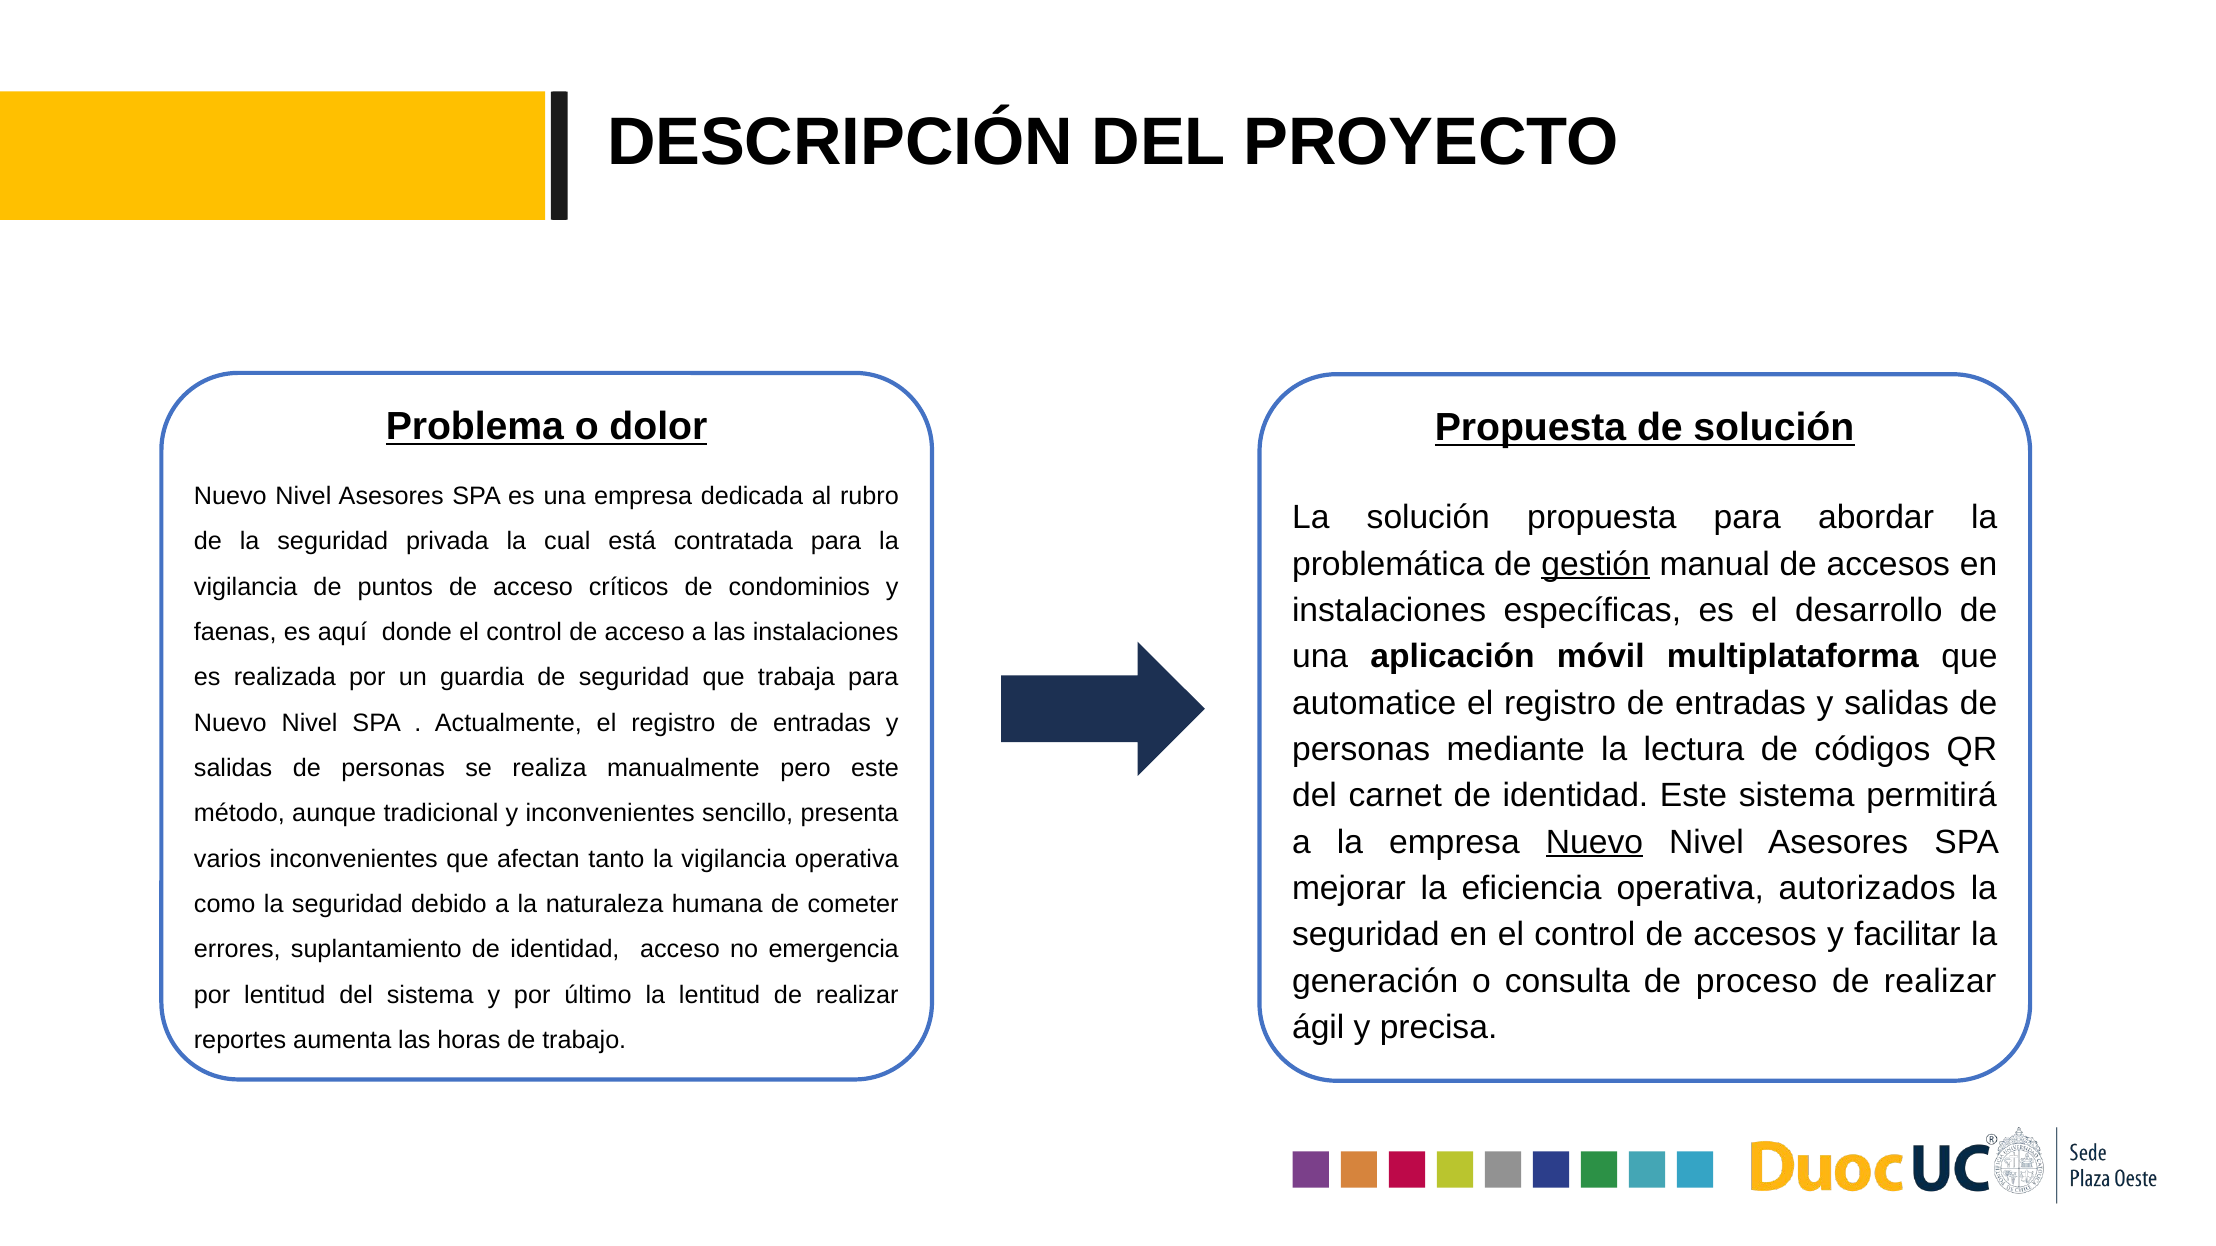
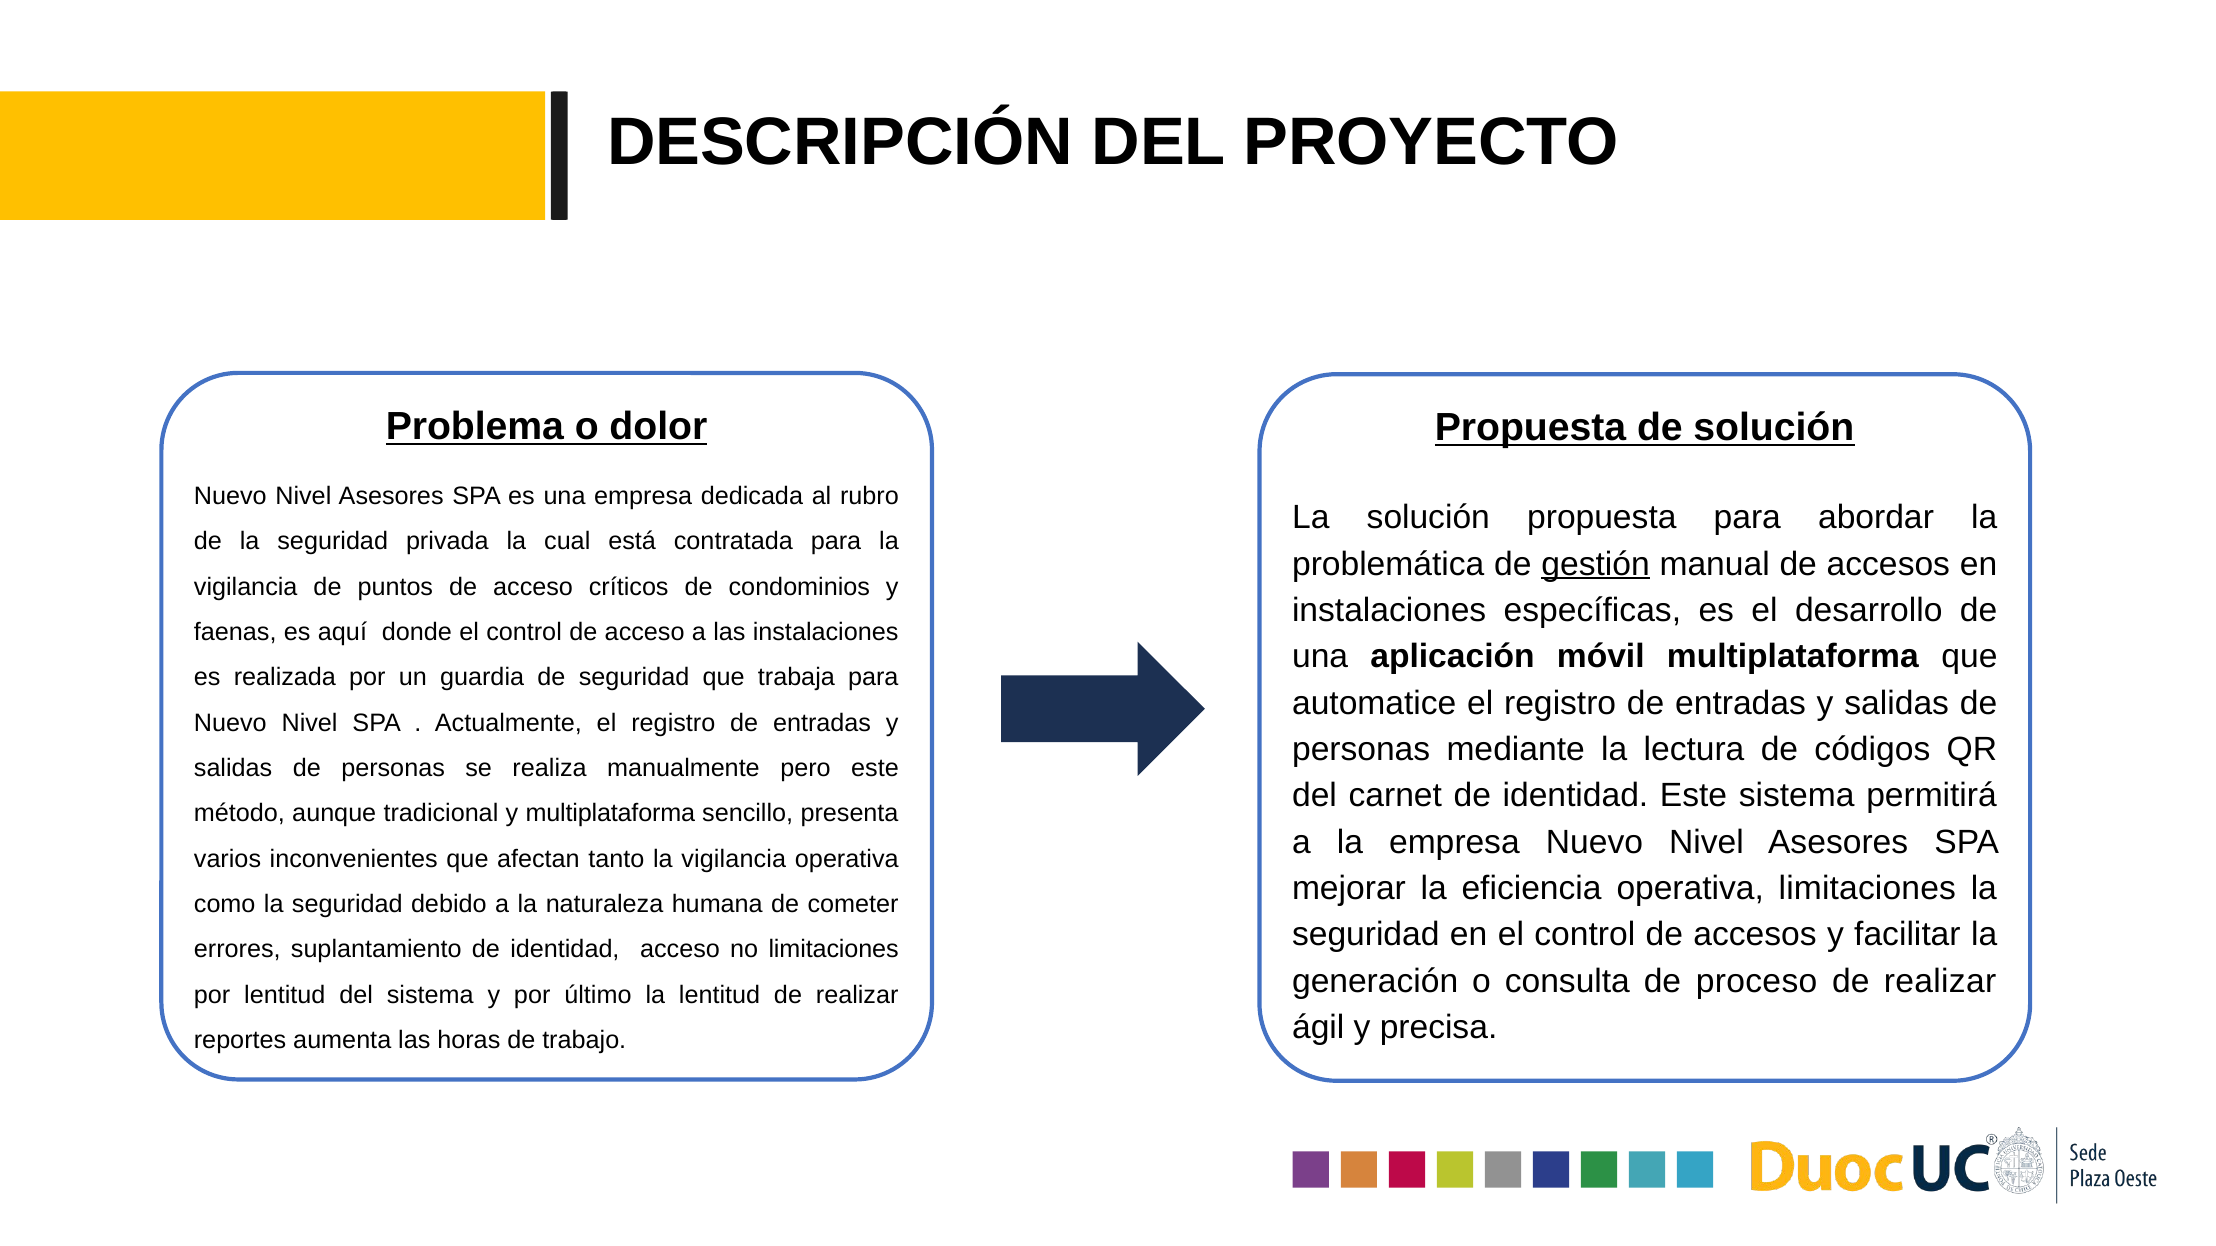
y inconvenientes: inconvenientes -> multiplataforma
Nuevo at (1594, 842) underline: present -> none
operativa autorizados: autorizados -> limitaciones
no emergencia: emergencia -> limitaciones
